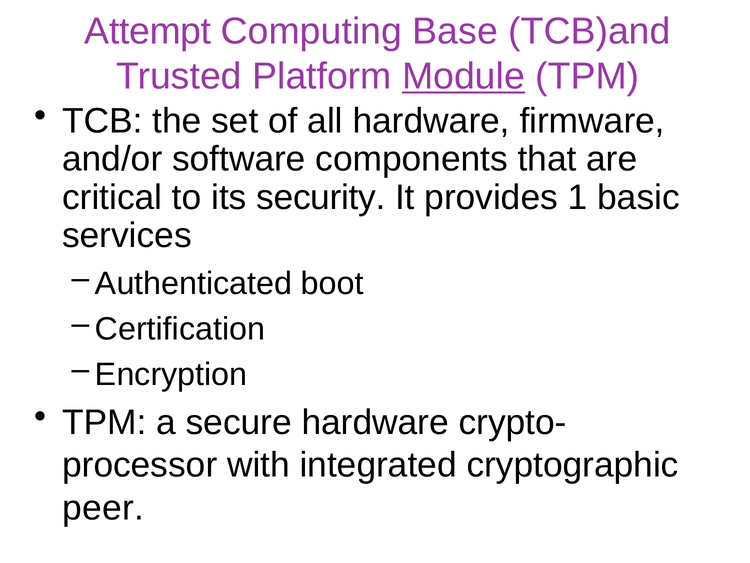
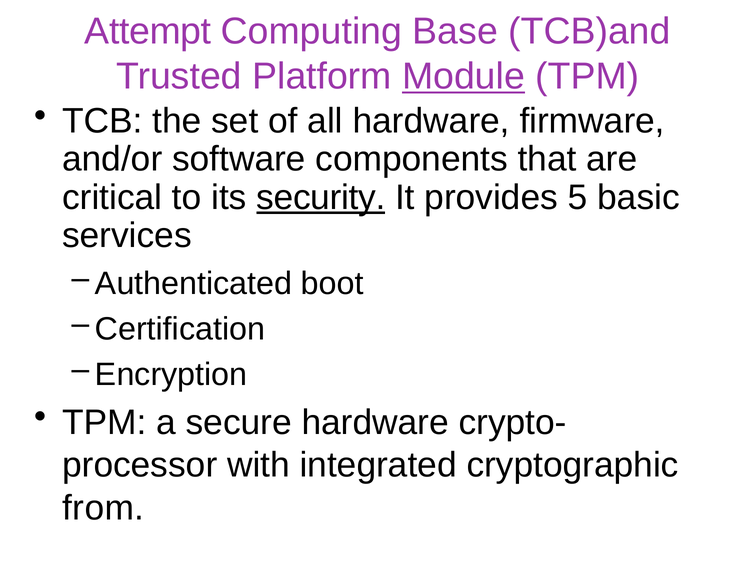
security underline: none -> present
1: 1 -> 5
peer: peer -> from
